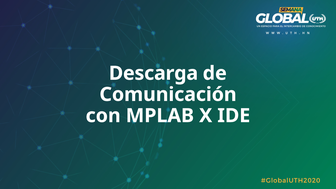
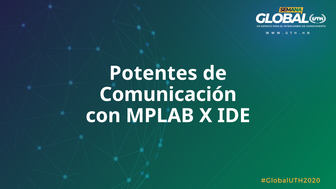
Descarga: Descarga -> Potentes
